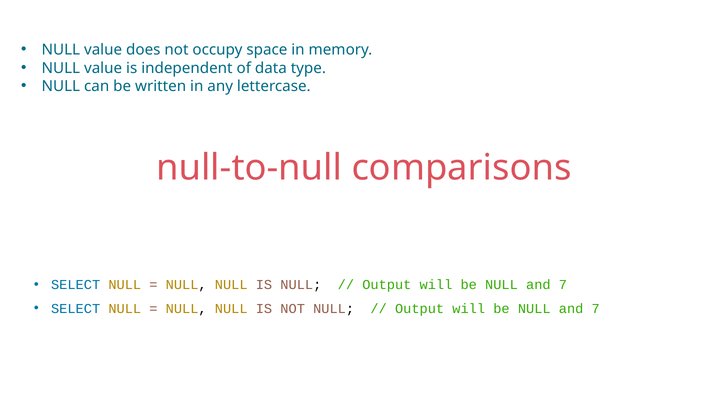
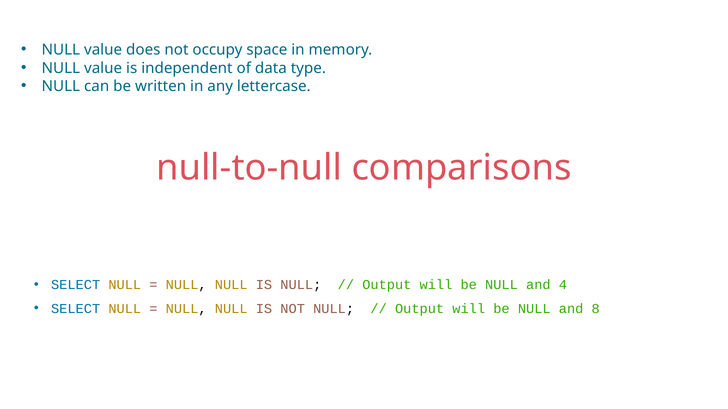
7 at (563, 285): 7 -> 4
7 at (596, 309): 7 -> 8
